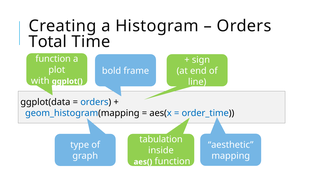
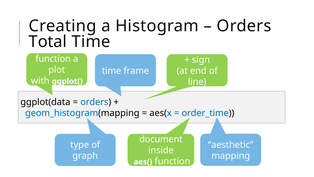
bold at (112, 71): bold -> time
tabulation: tabulation -> document
